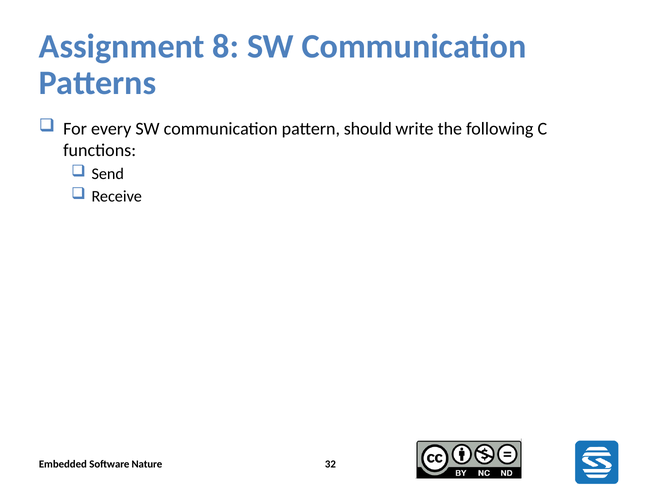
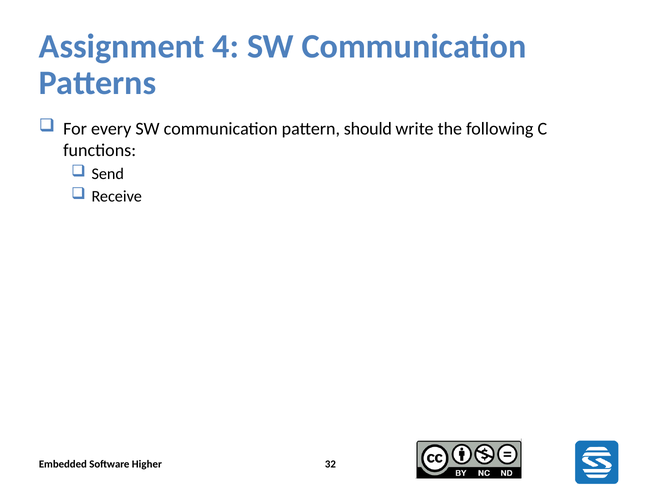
8: 8 -> 4
Nature: Nature -> Higher
